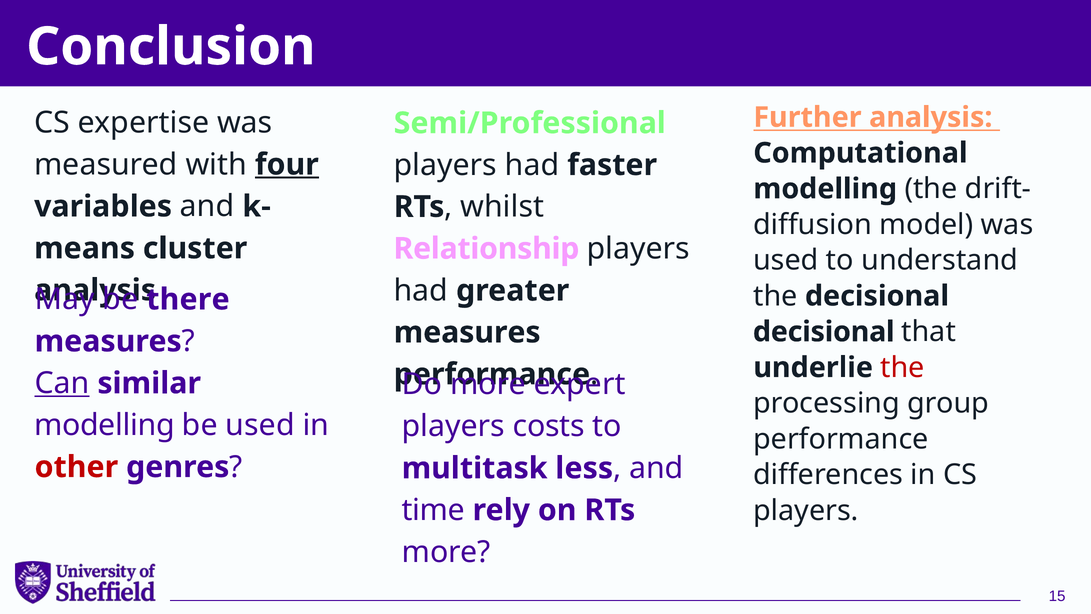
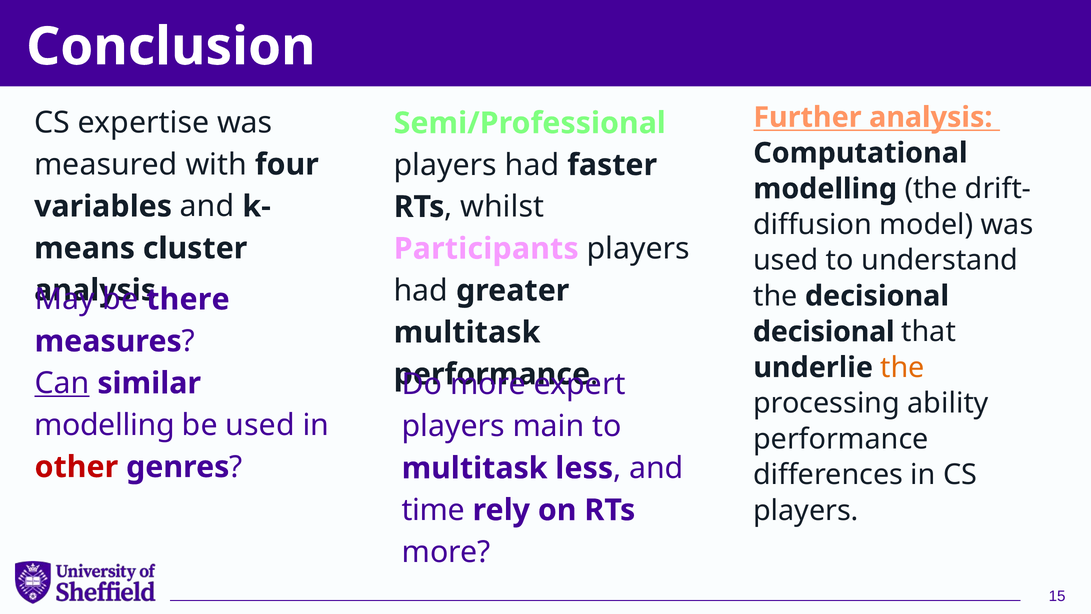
four underline: present -> none
Relationship: Relationship -> Participants
measures at (467, 332): measures -> multitask
the at (903, 367) colour: red -> orange
group: group -> ability
costs: costs -> main
